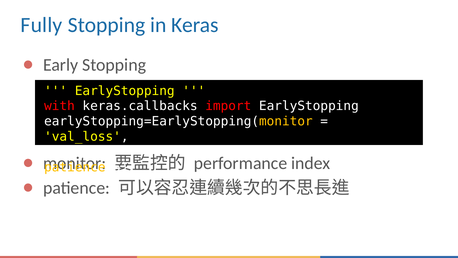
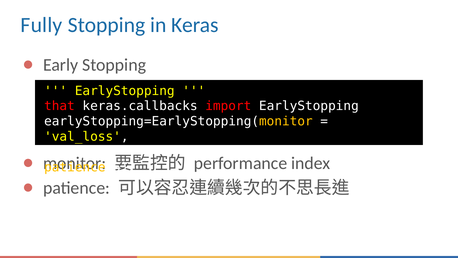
with: with -> that
